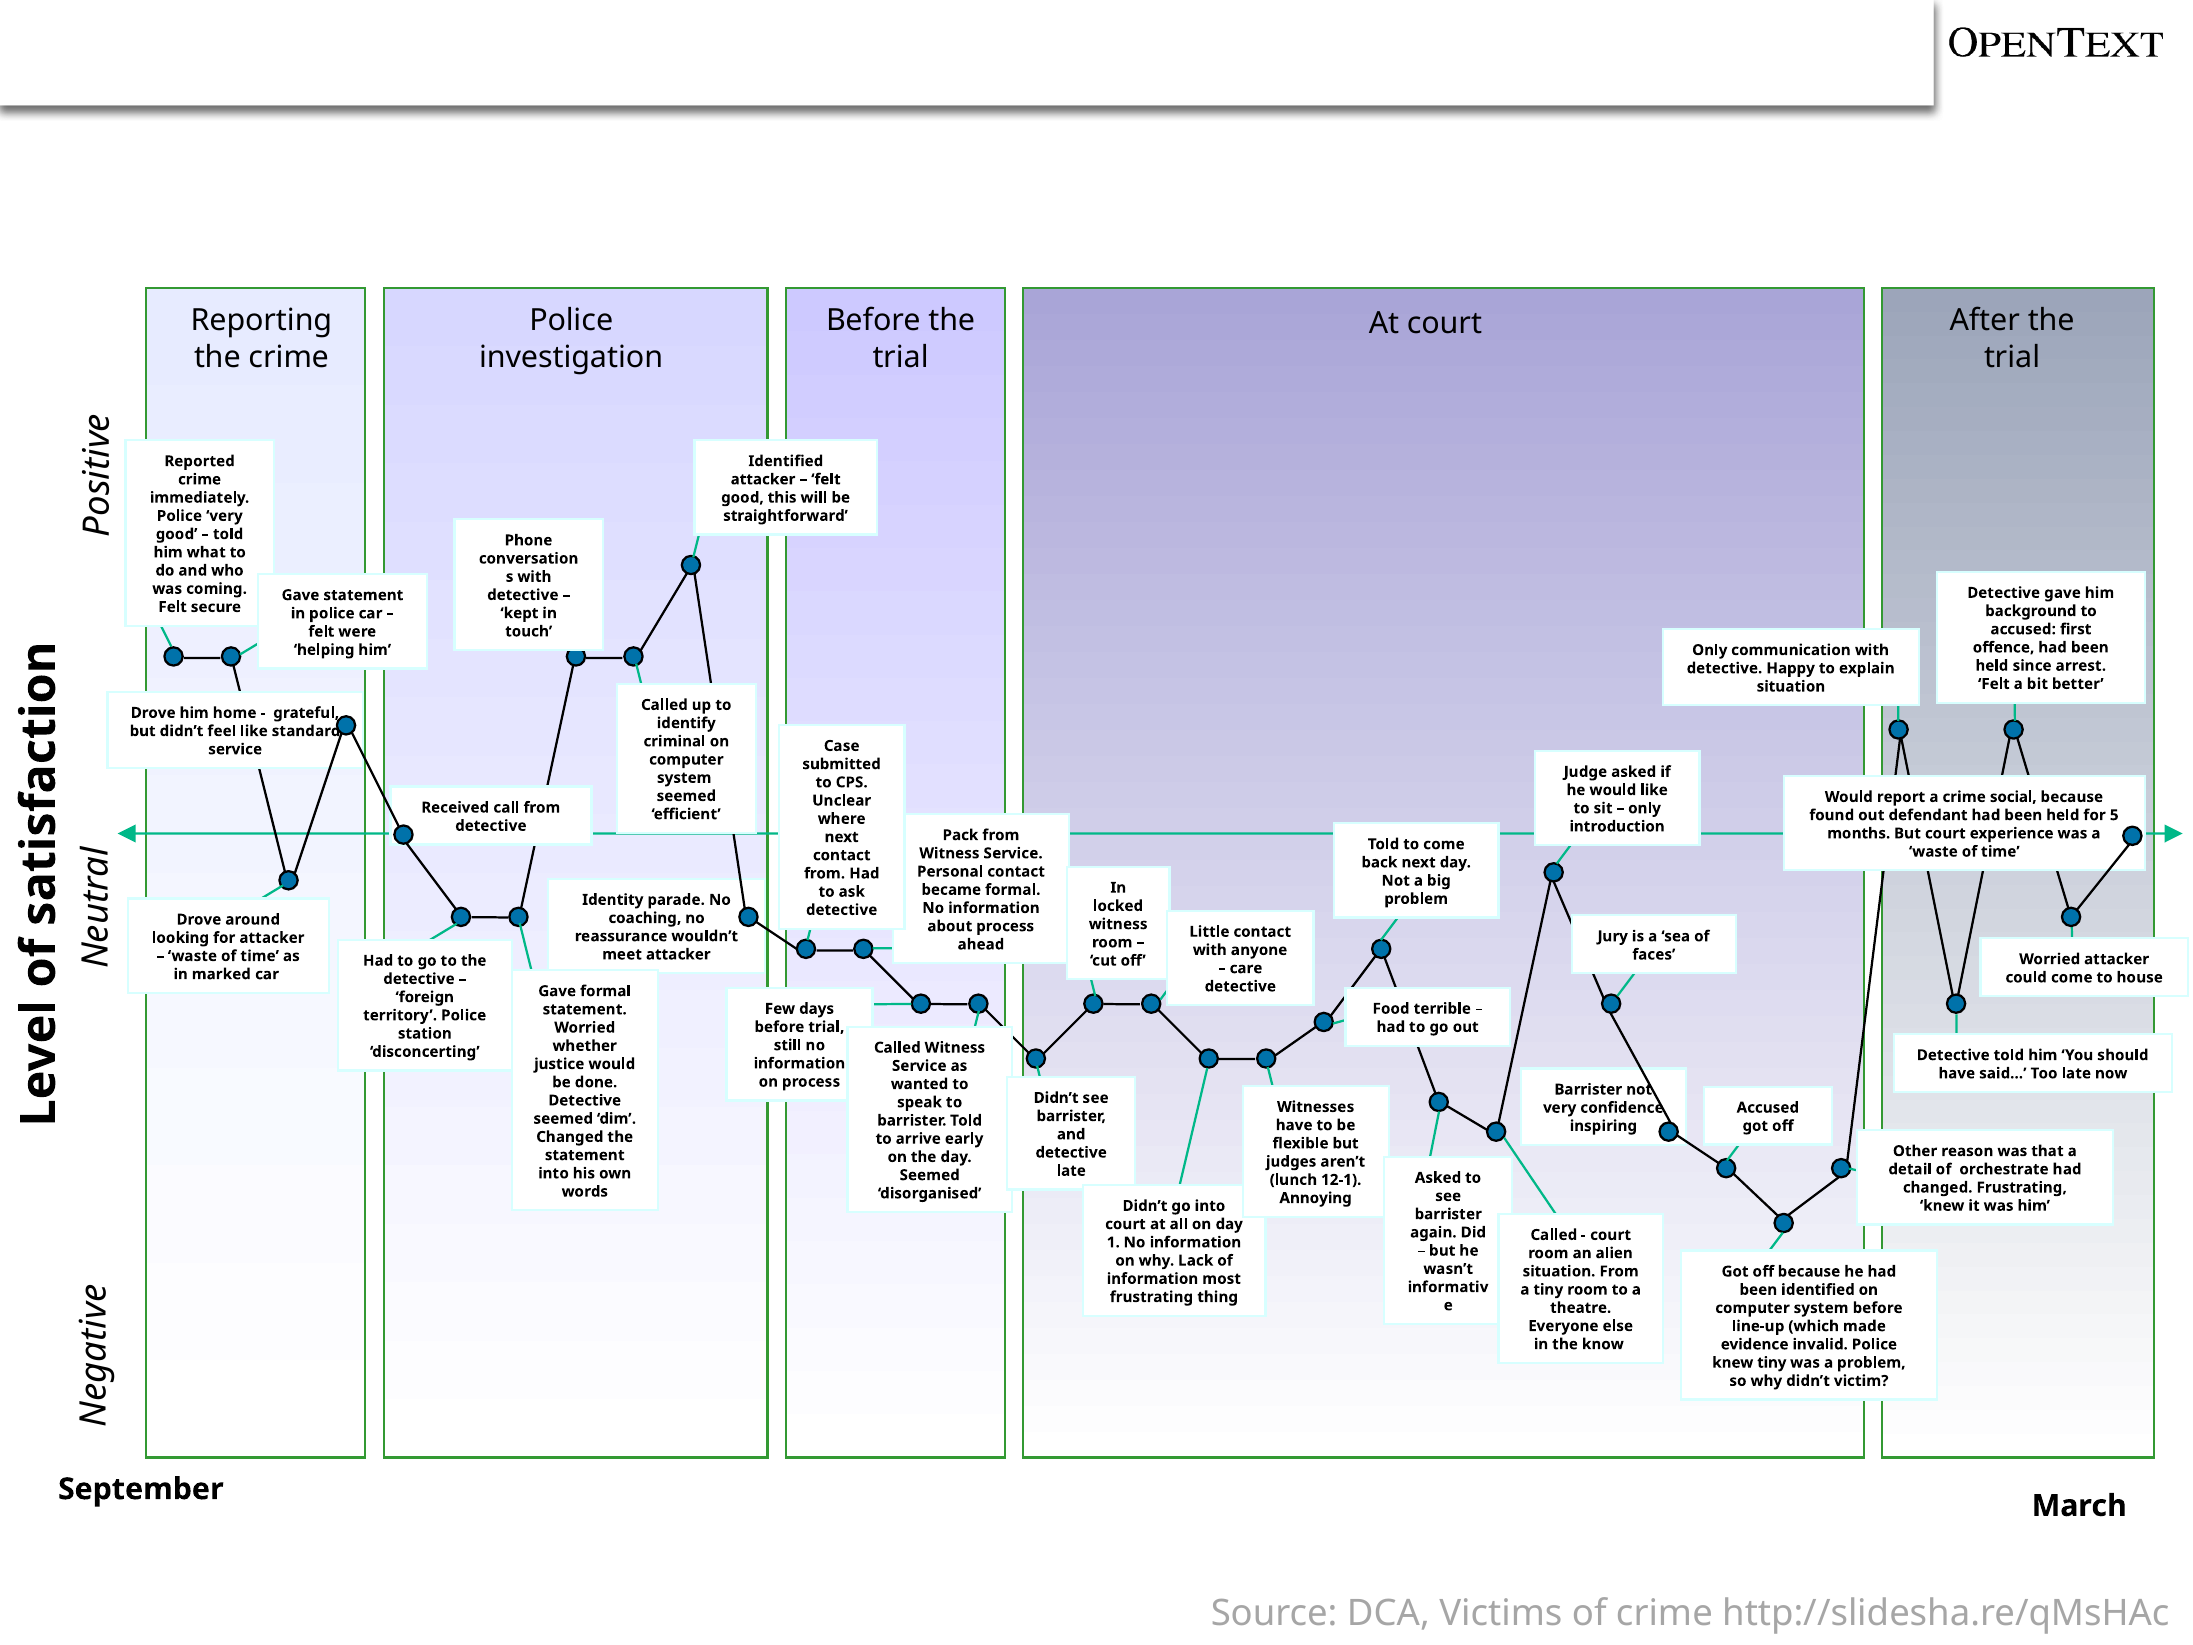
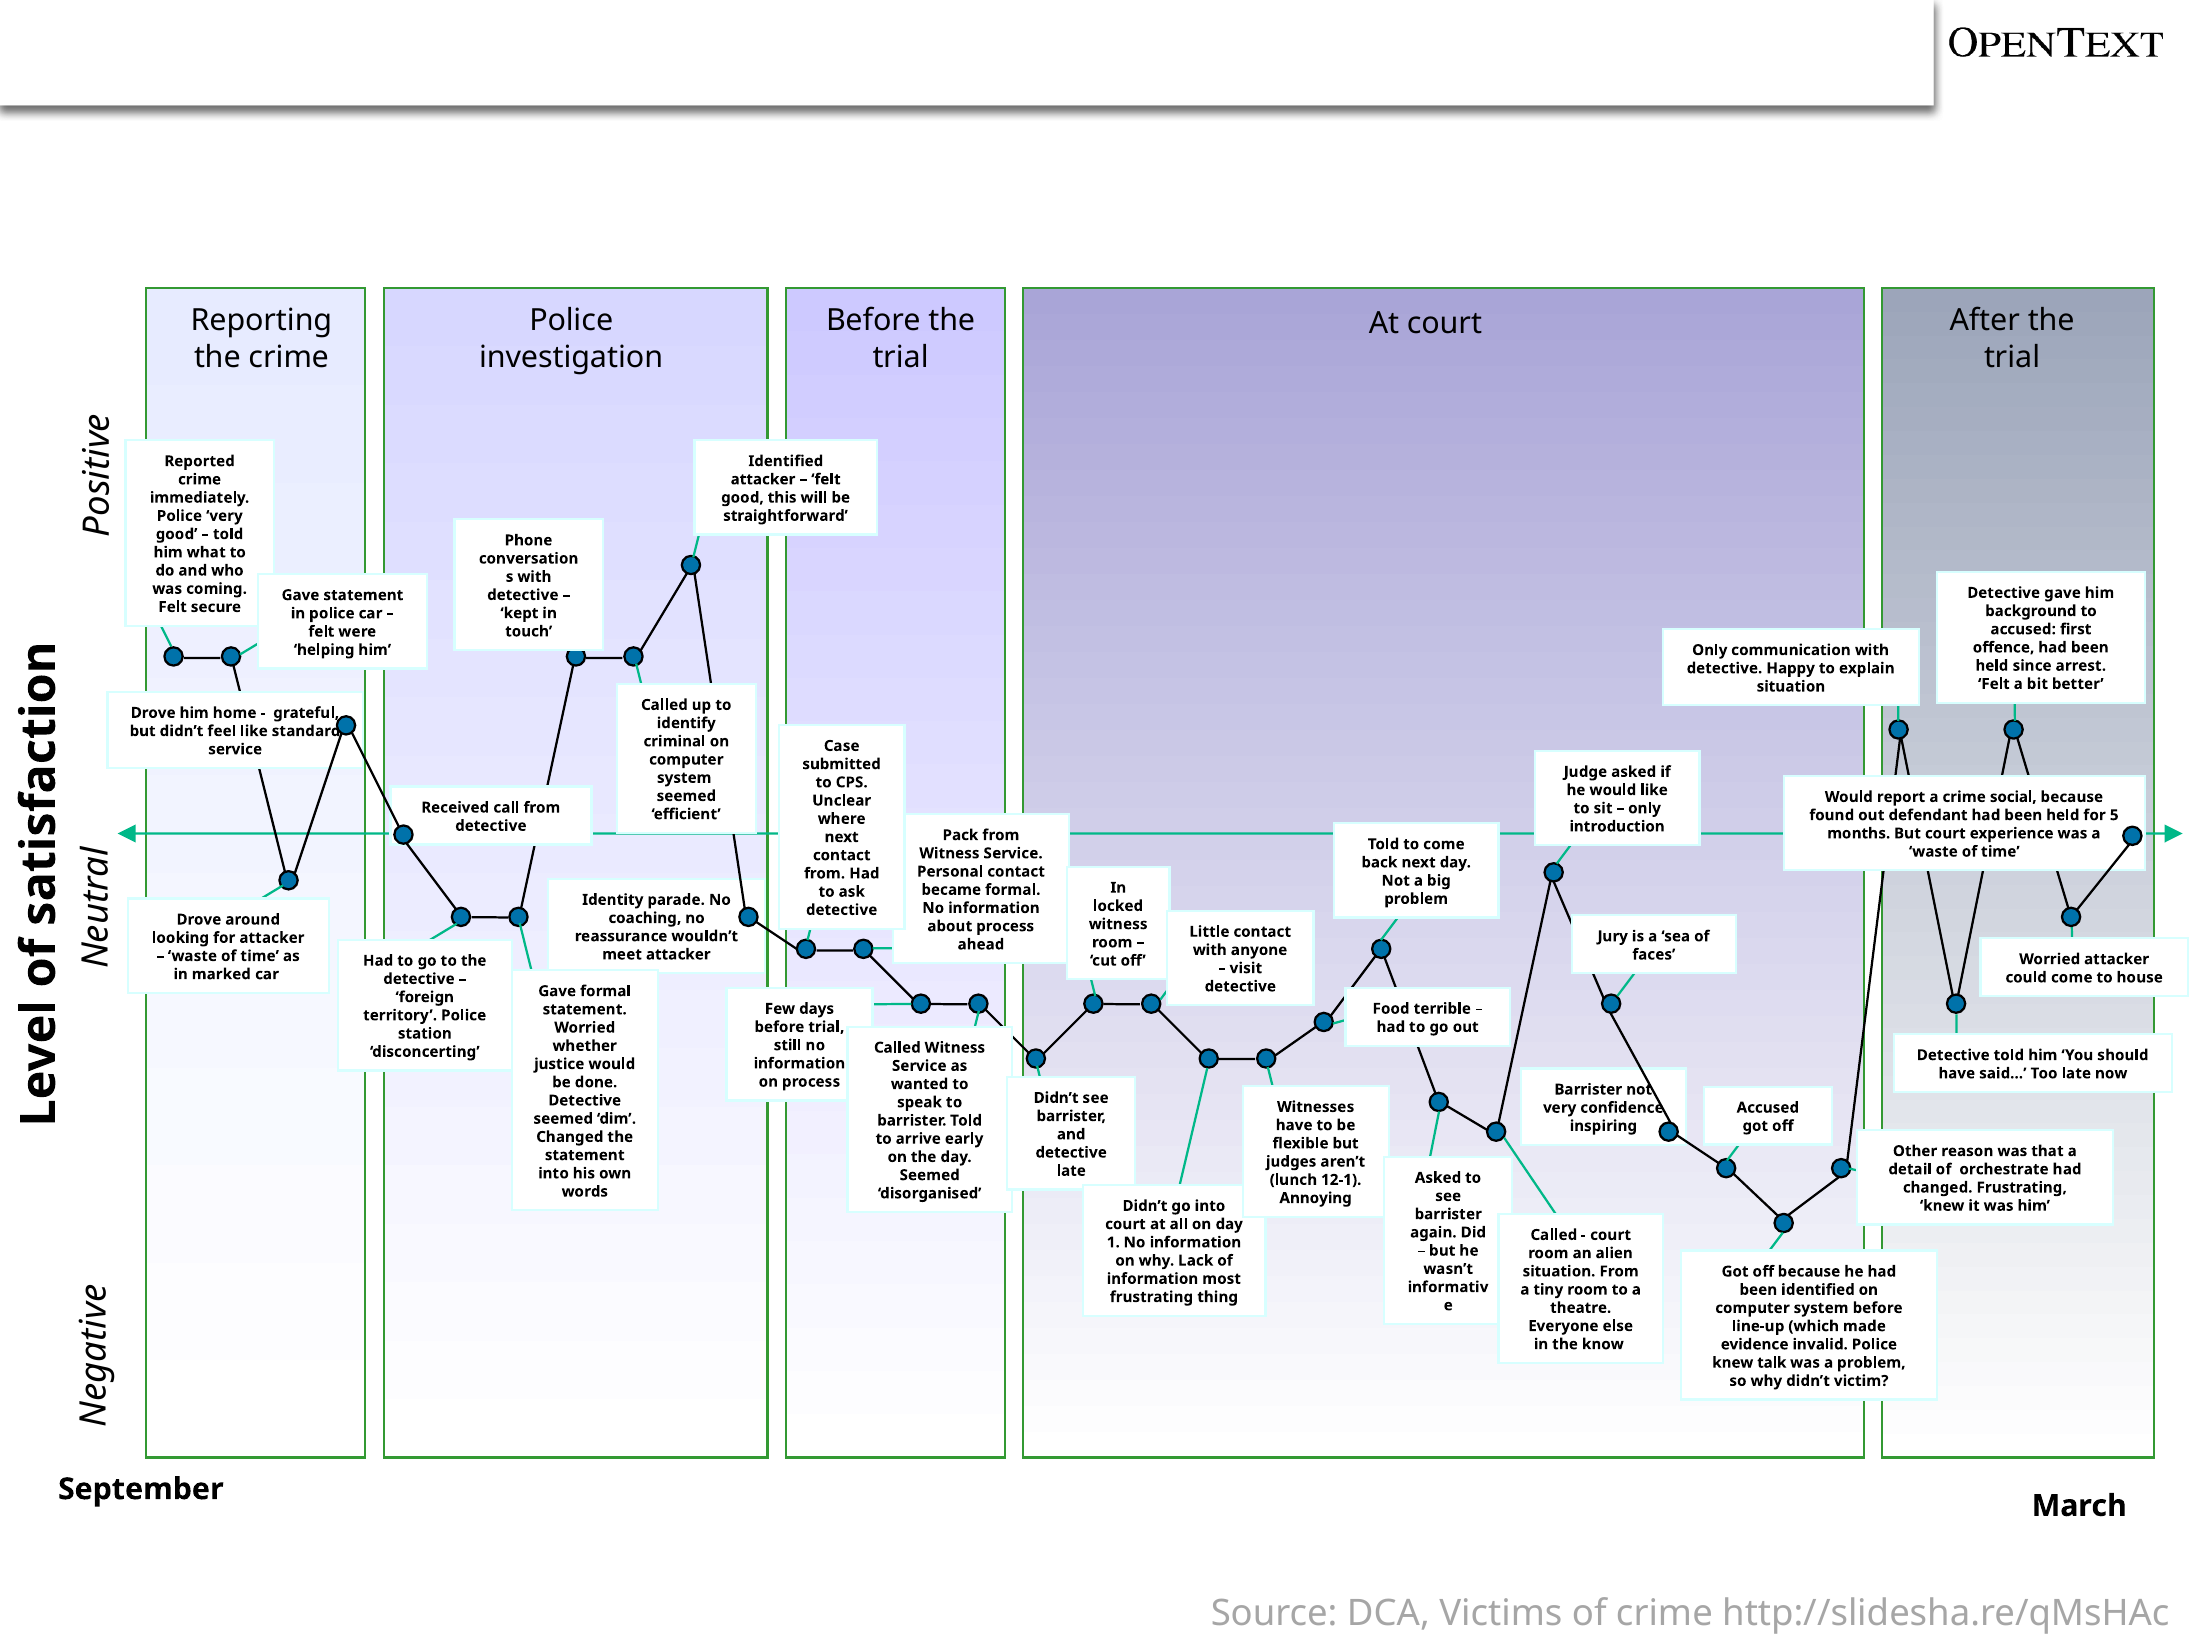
care: care -> visit
knew tiny: tiny -> talk
